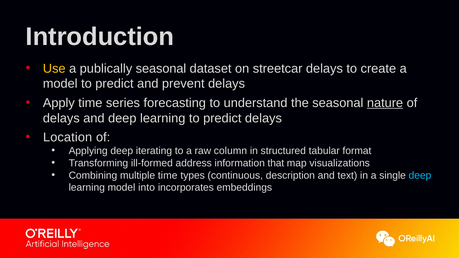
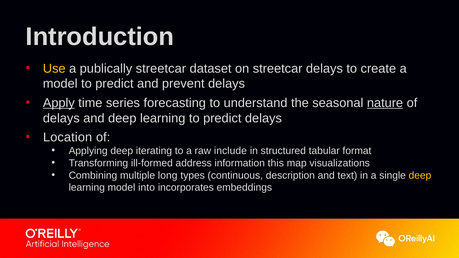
publically seasonal: seasonal -> streetcar
Apply underline: none -> present
column: column -> include
that: that -> this
multiple time: time -> long
deep at (420, 175) colour: light blue -> yellow
